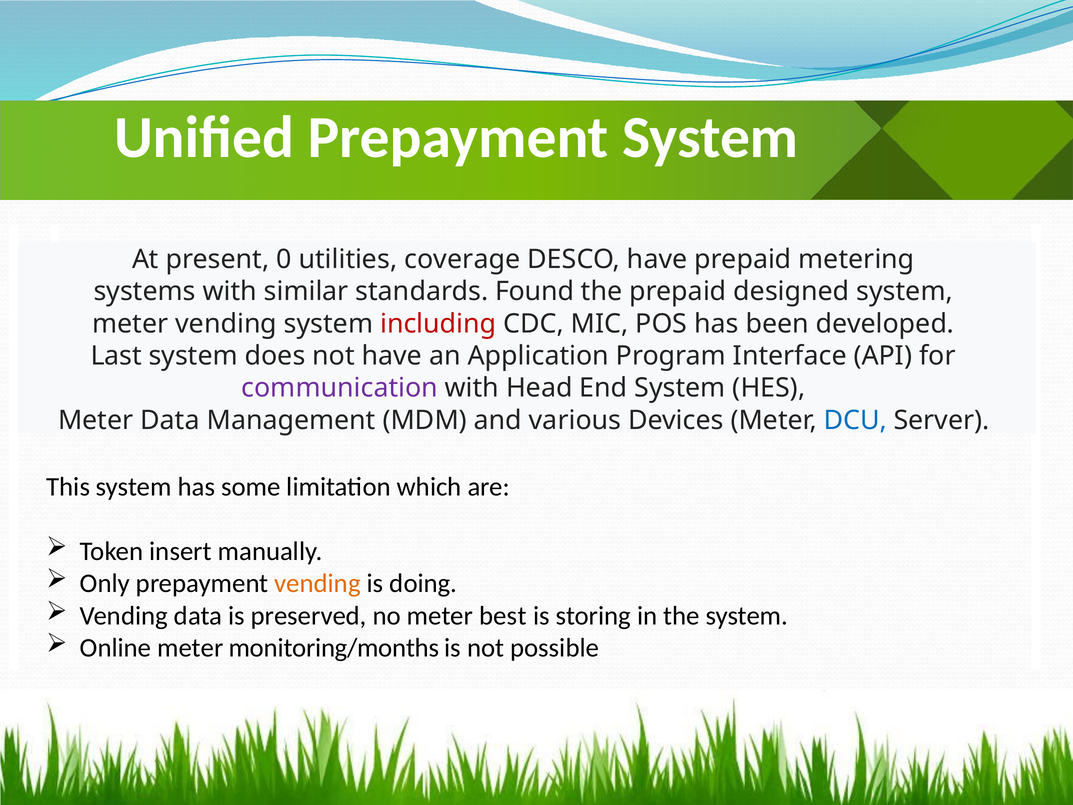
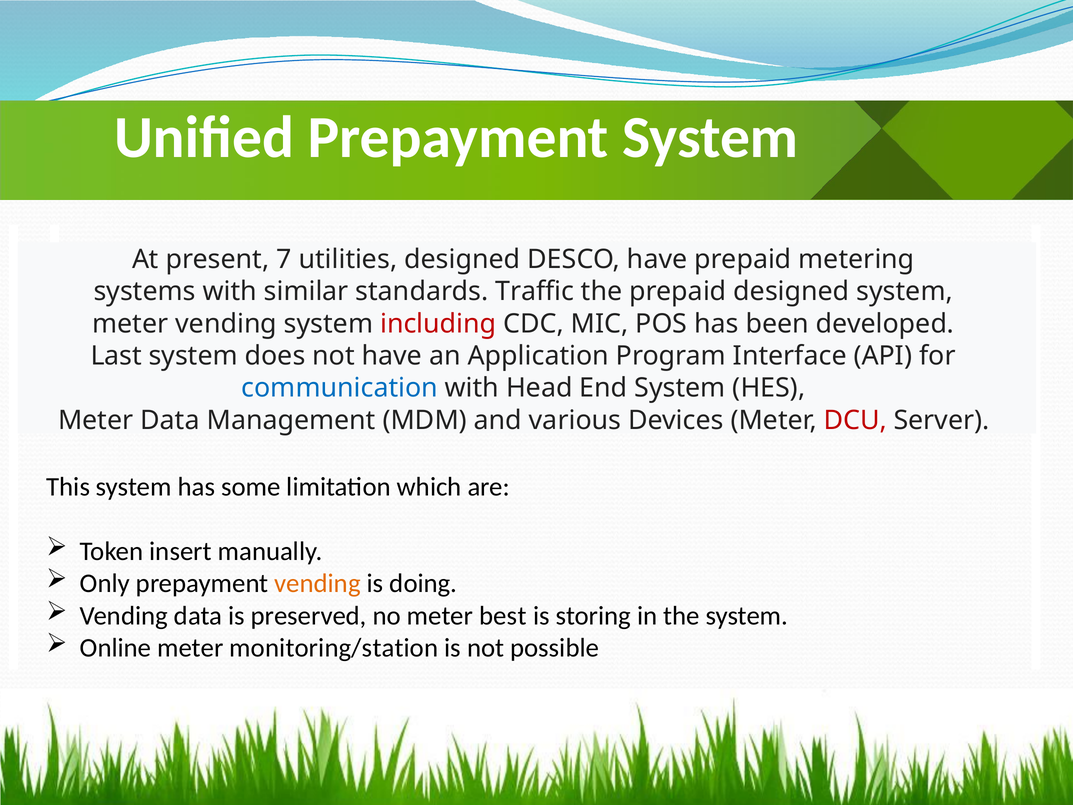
0: 0 -> 7
utilities coverage: coverage -> designed
Found: Found -> Traffic
communication colour: purple -> blue
DCU colour: blue -> red
monitoring/months: monitoring/months -> monitoring/station
